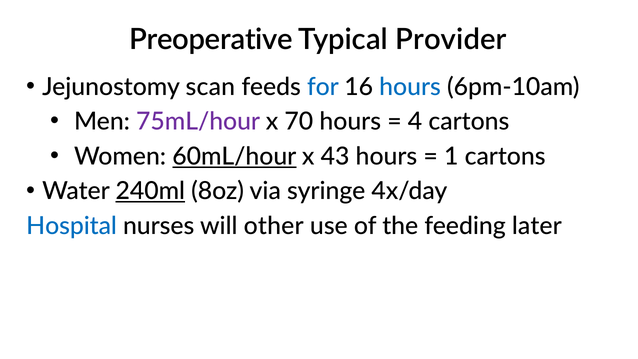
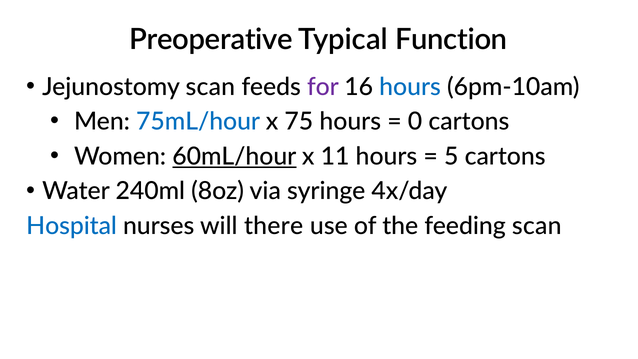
Provider: Provider -> Function
for colour: blue -> purple
75mL/hour colour: purple -> blue
70: 70 -> 75
4: 4 -> 0
43: 43 -> 11
1: 1 -> 5
240ml underline: present -> none
other: other -> there
feeding later: later -> scan
